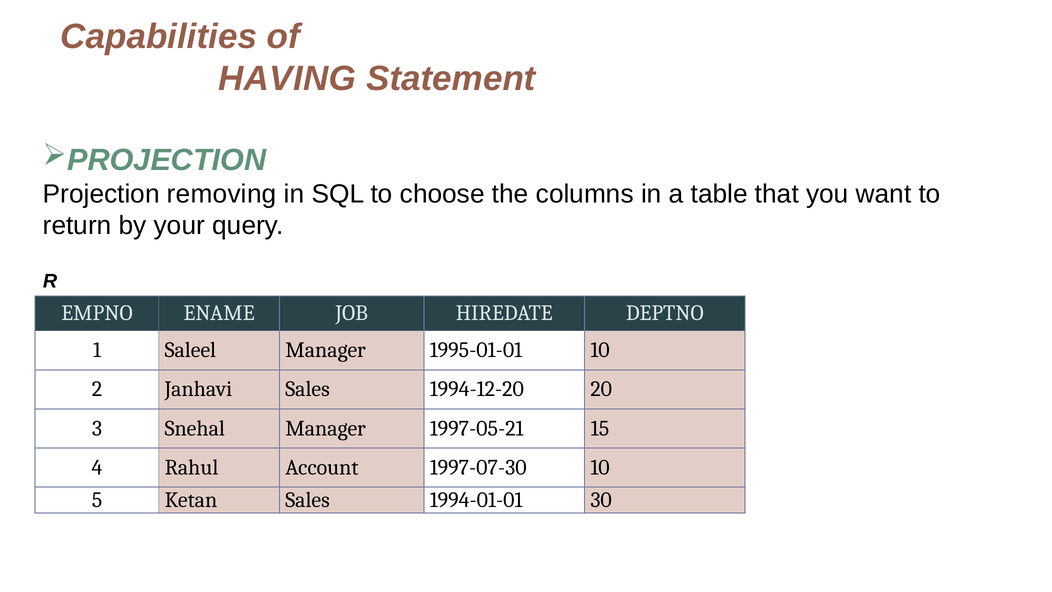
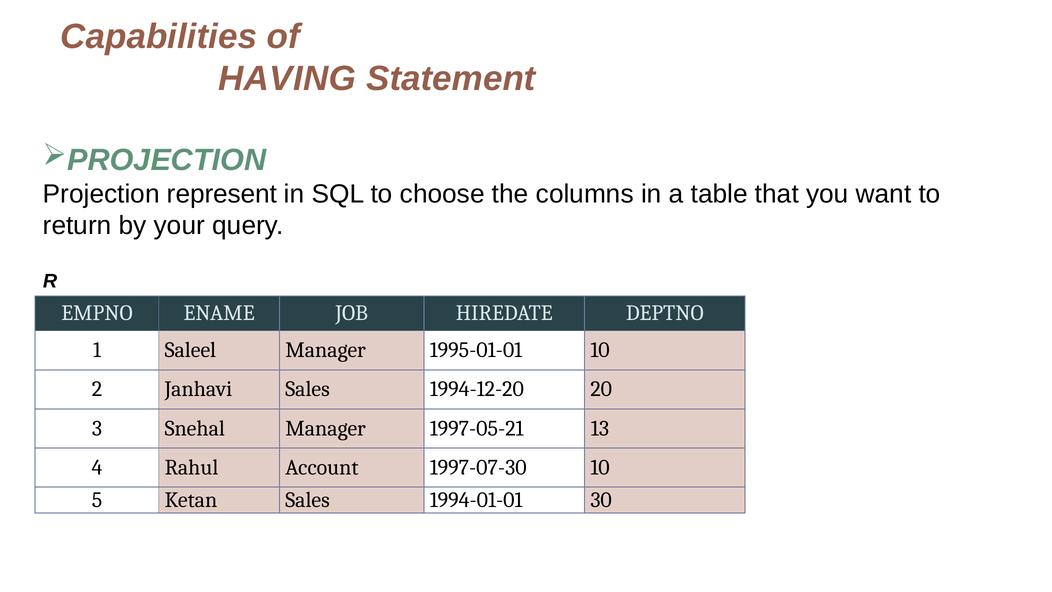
removing: removing -> represent
15: 15 -> 13
